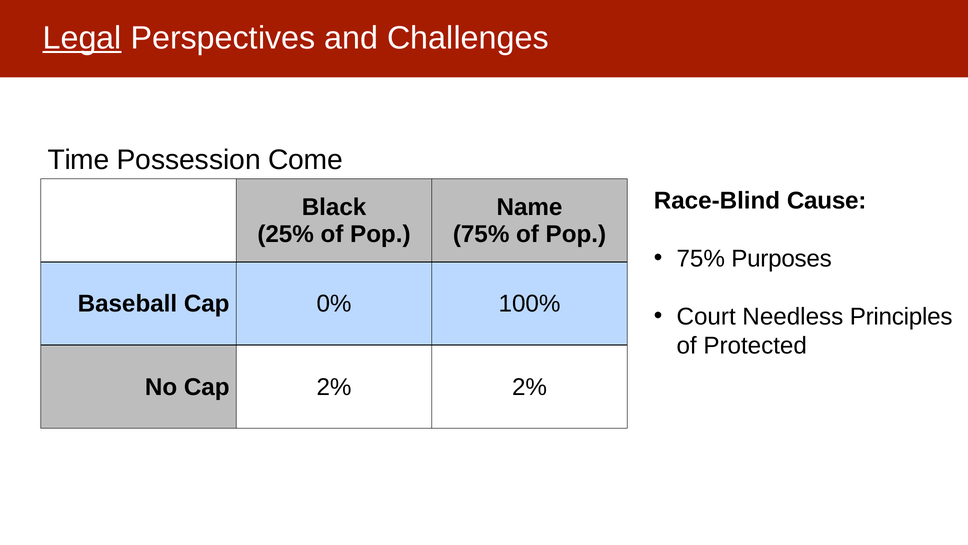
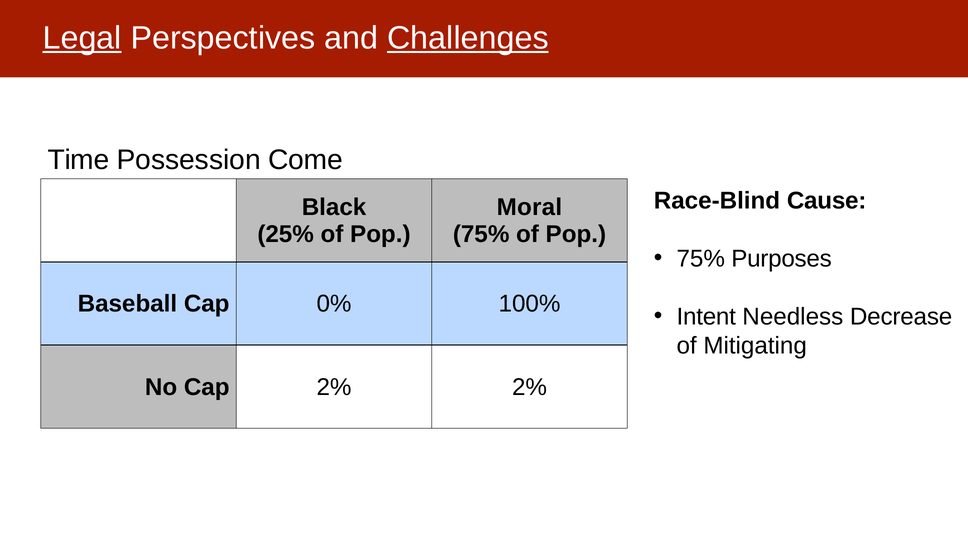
Challenges underline: none -> present
Name: Name -> Moral
Court: Court -> Intent
Principles: Principles -> Decrease
Protected: Protected -> Mitigating
